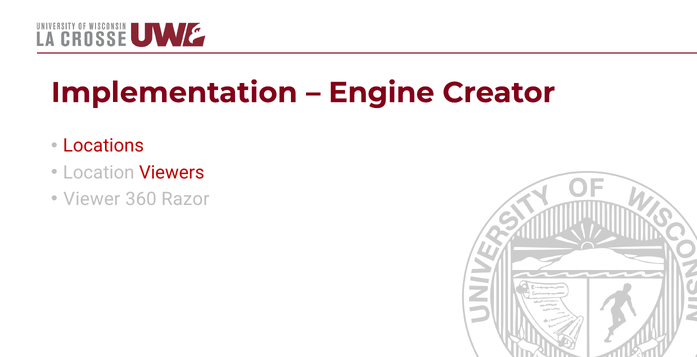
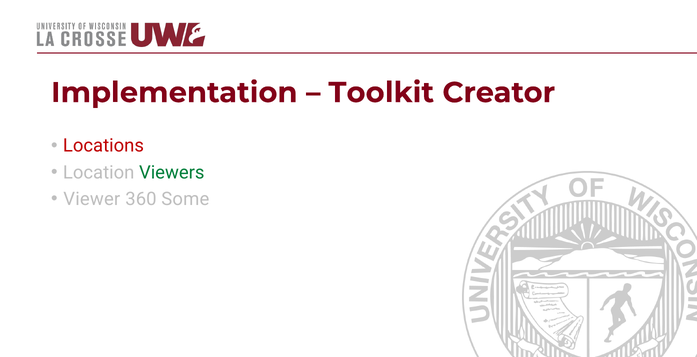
Engine: Engine -> Toolkit
Viewers colour: red -> green
Razor: Razor -> Some
